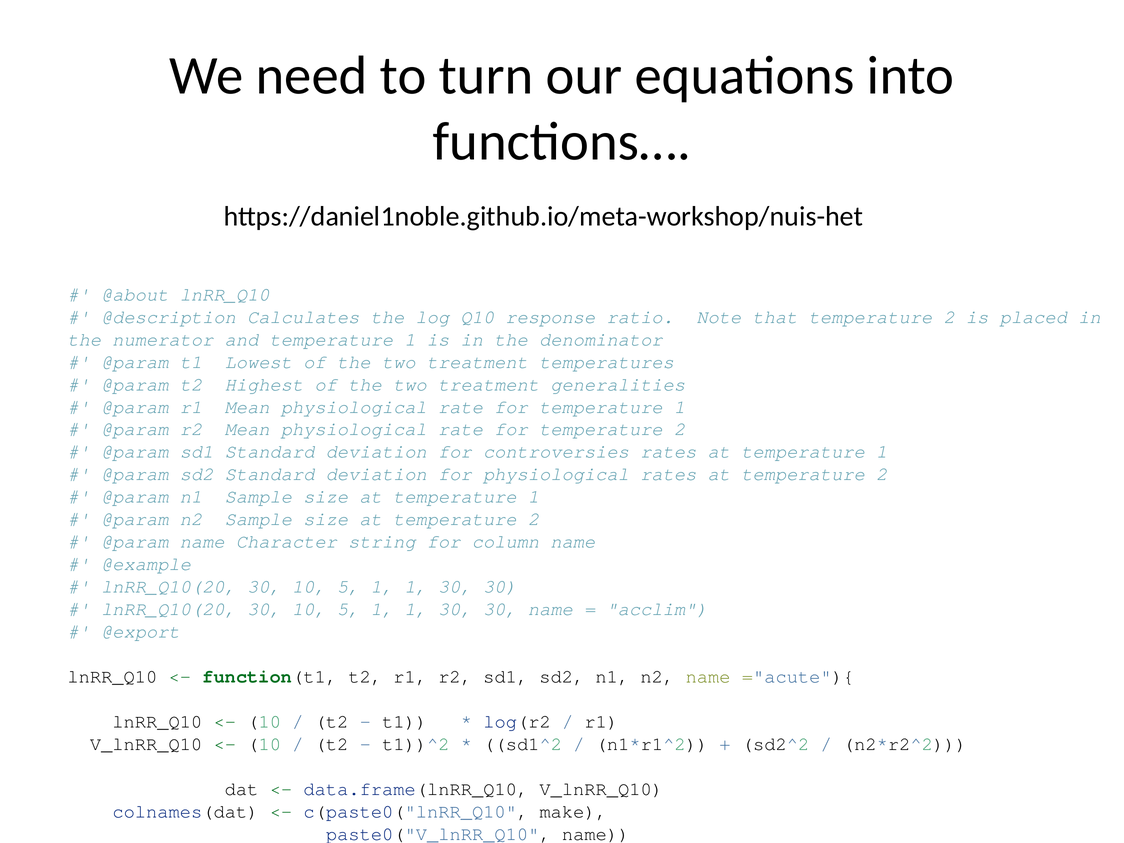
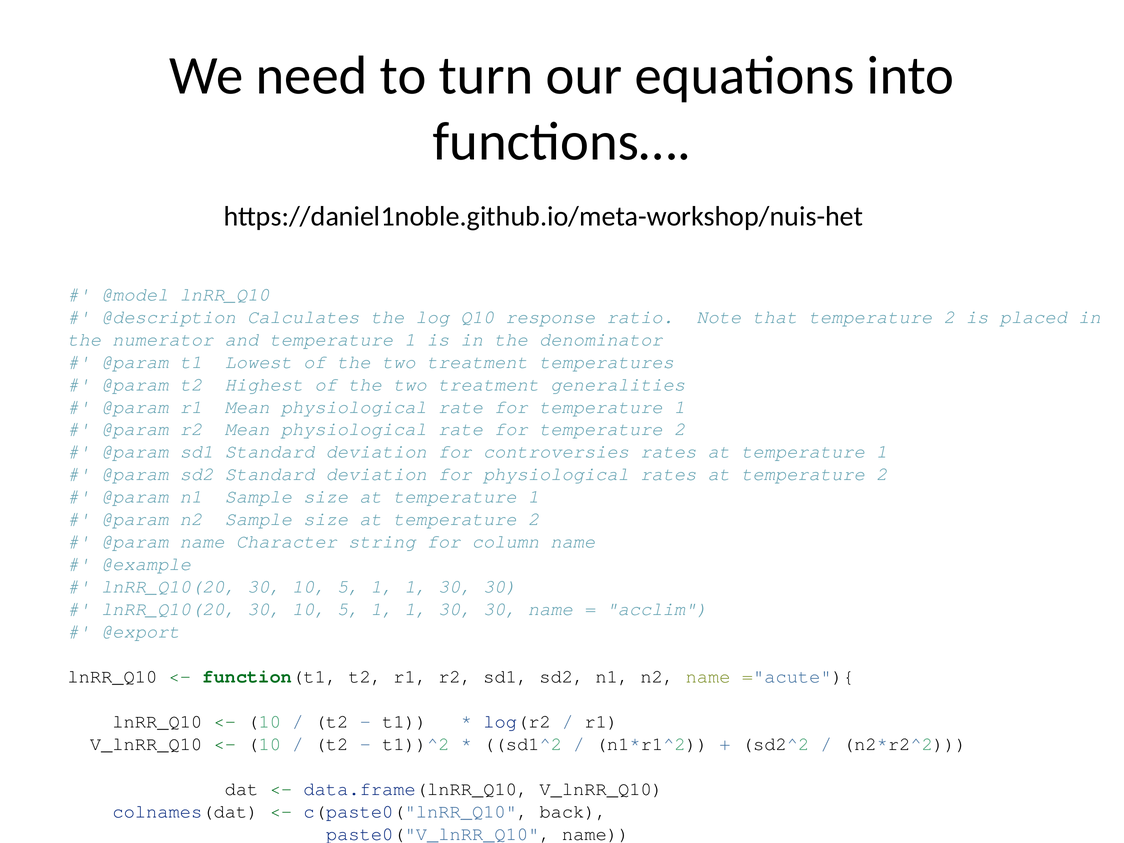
@about: @about -> @model
make: make -> back
